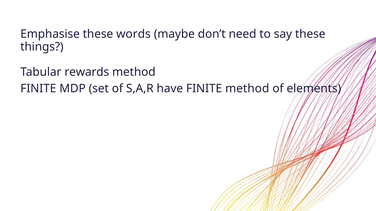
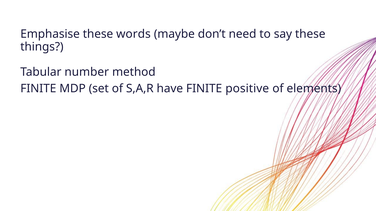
rewards: rewards -> number
FINITE method: method -> positive
